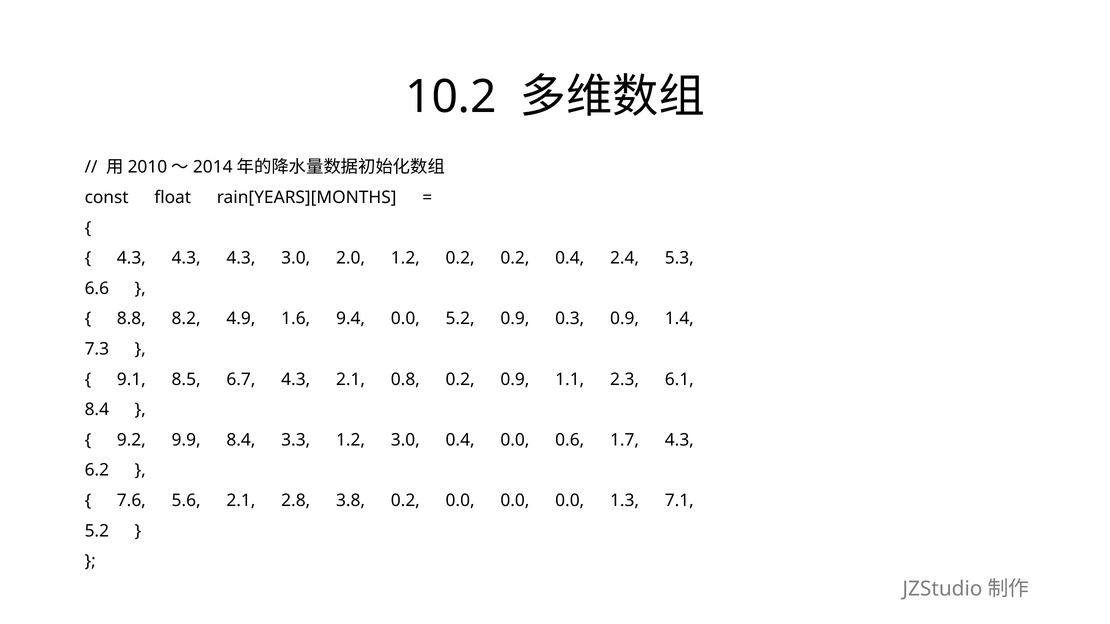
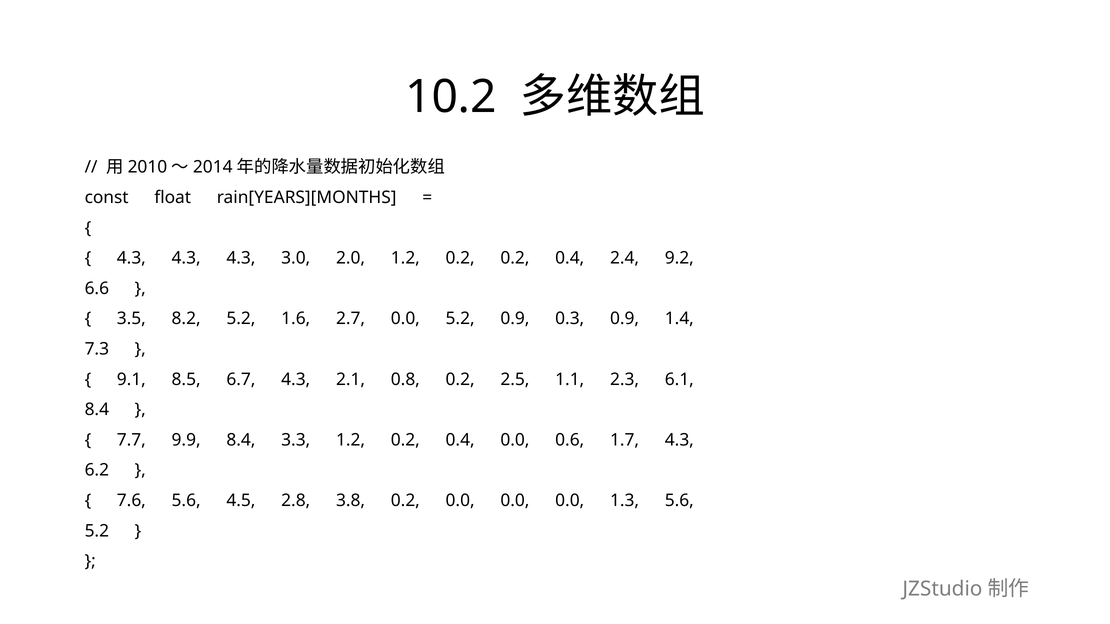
5.3: 5.3 -> 9.2
8.8: 8.8 -> 3.5
8.2 4.9: 4.9 -> 5.2
9.4: 9.4 -> 2.7
0.2 0.9: 0.9 -> 2.5
9.2: 9.2 -> 7.7
3.3 1.2 3.0: 3.0 -> 0.2
5.6 2.1: 2.1 -> 4.5
1.3 7.1: 7.1 -> 5.6
